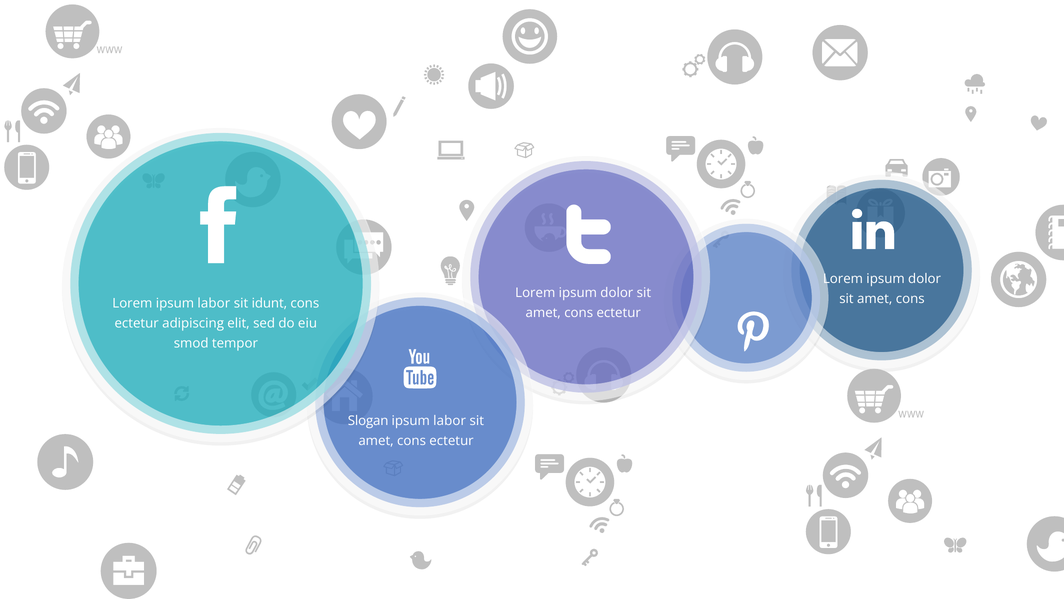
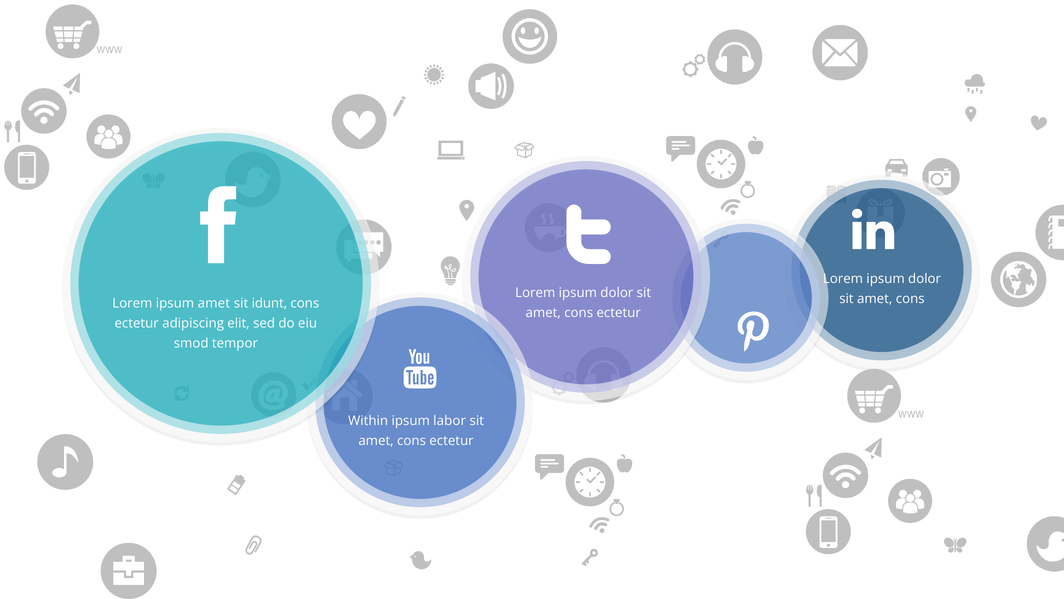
Lorem ipsum labor: labor -> amet
Slogan: Slogan -> Within
